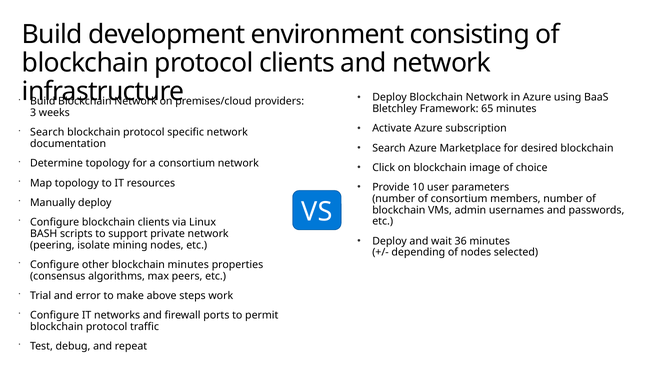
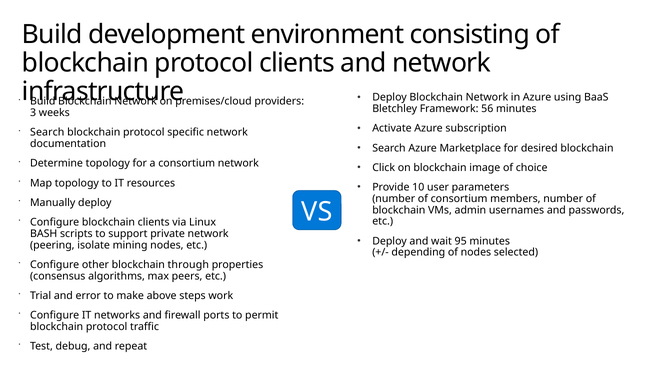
65: 65 -> 56
36: 36 -> 95
blockchain minutes: minutes -> through
